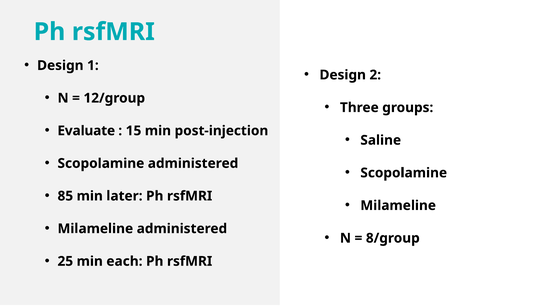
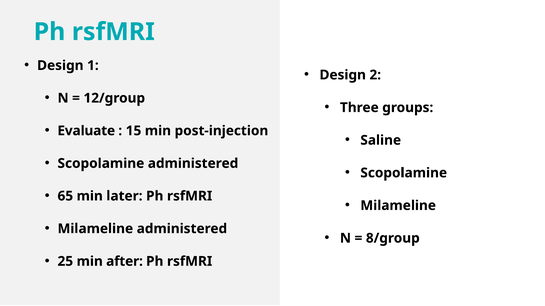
85: 85 -> 65
each: each -> after
